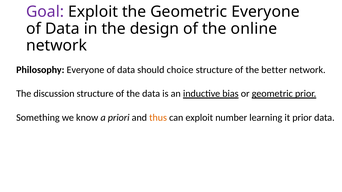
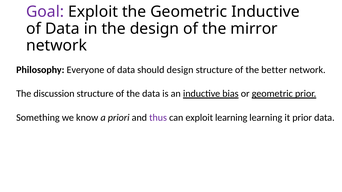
Geometric Everyone: Everyone -> Inductive
online: online -> mirror
should choice: choice -> design
thus colour: orange -> purple
exploit number: number -> learning
